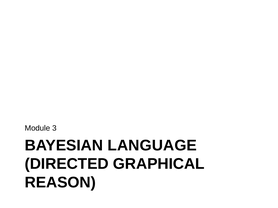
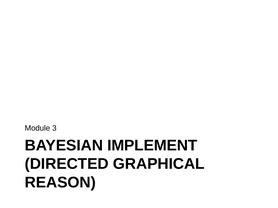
LANGUAGE: LANGUAGE -> IMPLEMENT
